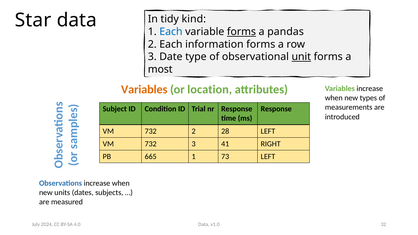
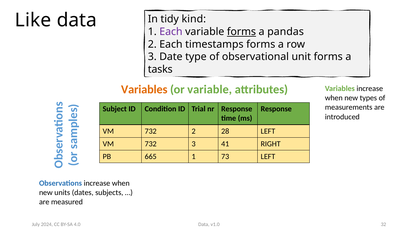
Star: Star -> Like
Each at (171, 32) colour: blue -> purple
information: information -> timestamps
unit underline: present -> none
most: most -> tasks
or location: location -> variable
